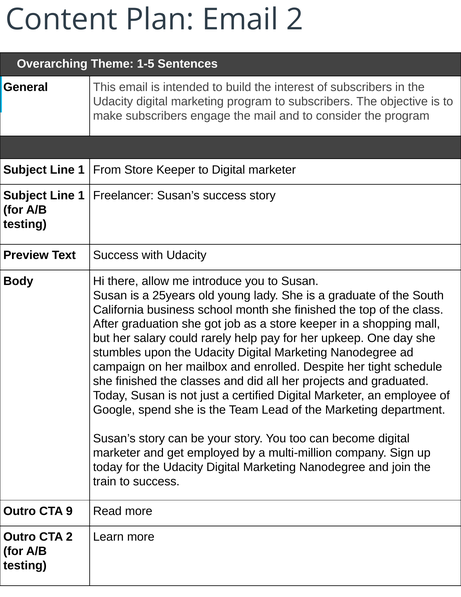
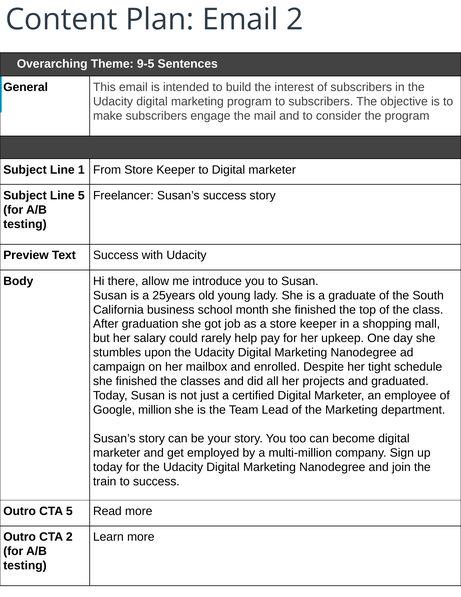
1-5: 1-5 -> 9-5
1 at (81, 195): 1 -> 5
spend: spend -> million
CTA 9: 9 -> 5
